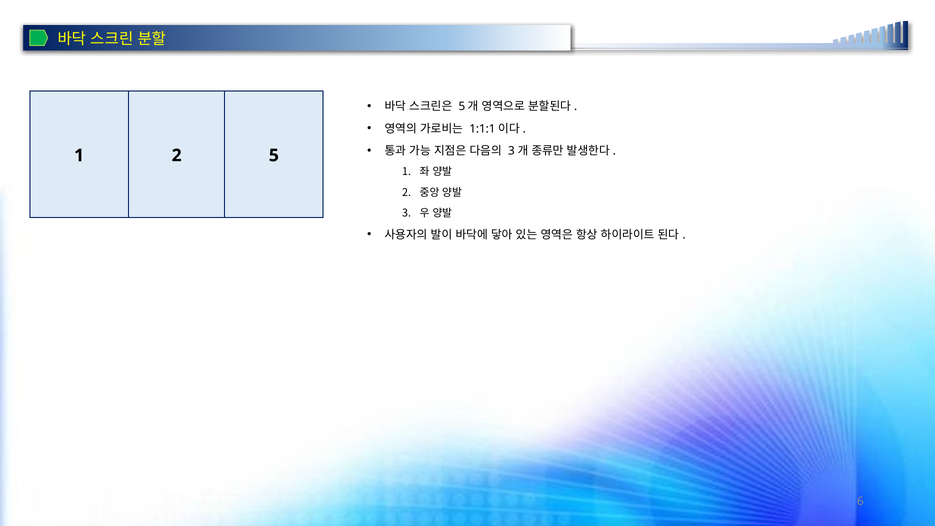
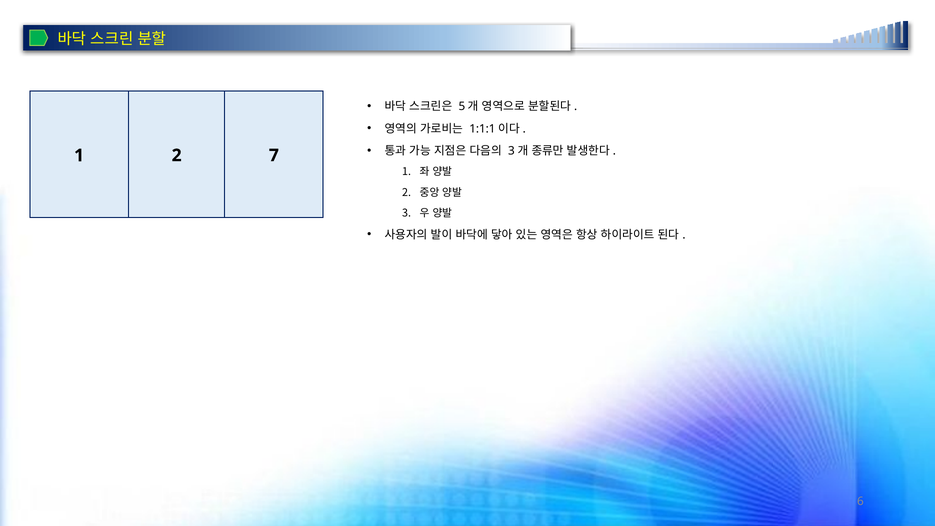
5: 5 -> 7
